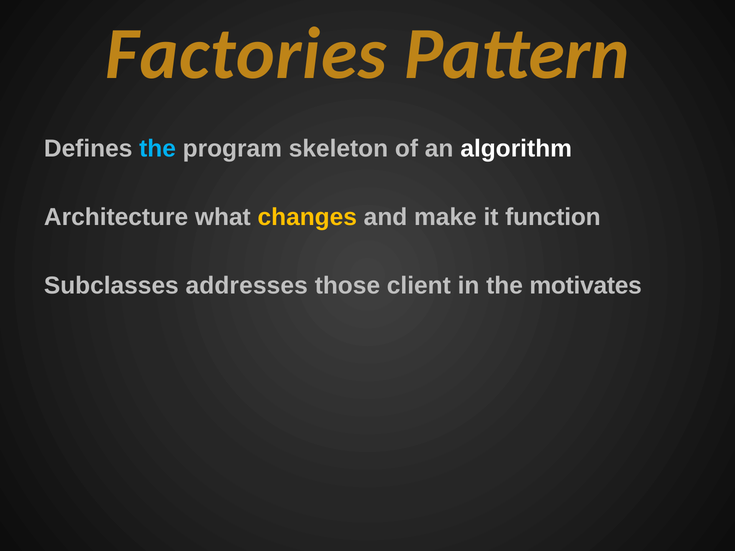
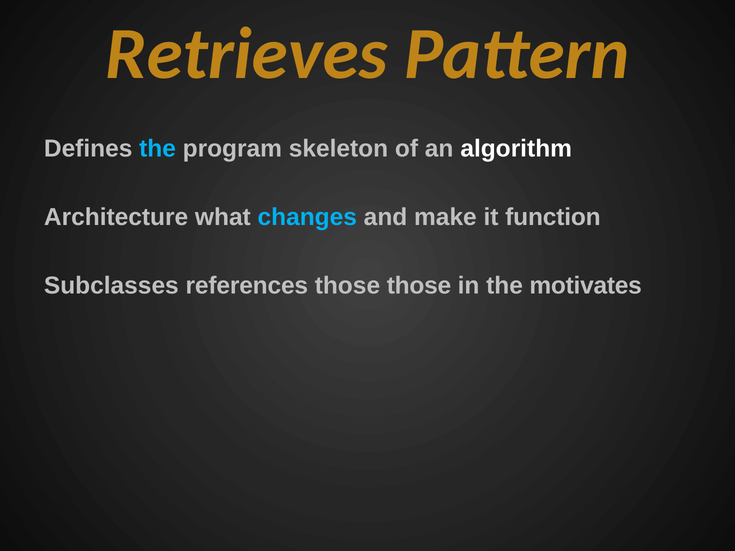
Factories: Factories -> Retrieves
changes colour: yellow -> light blue
addresses: addresses -> references
those client: client -> those
